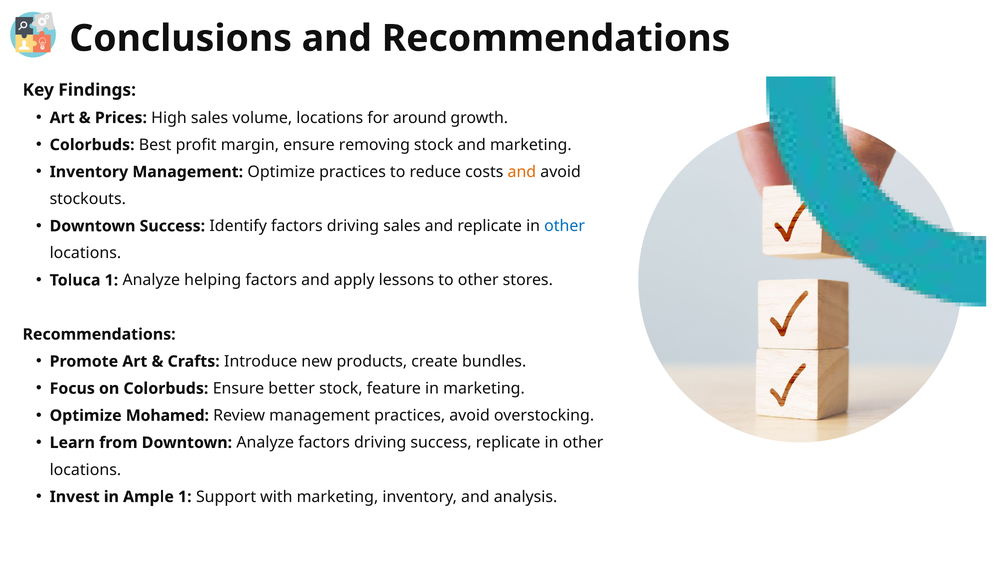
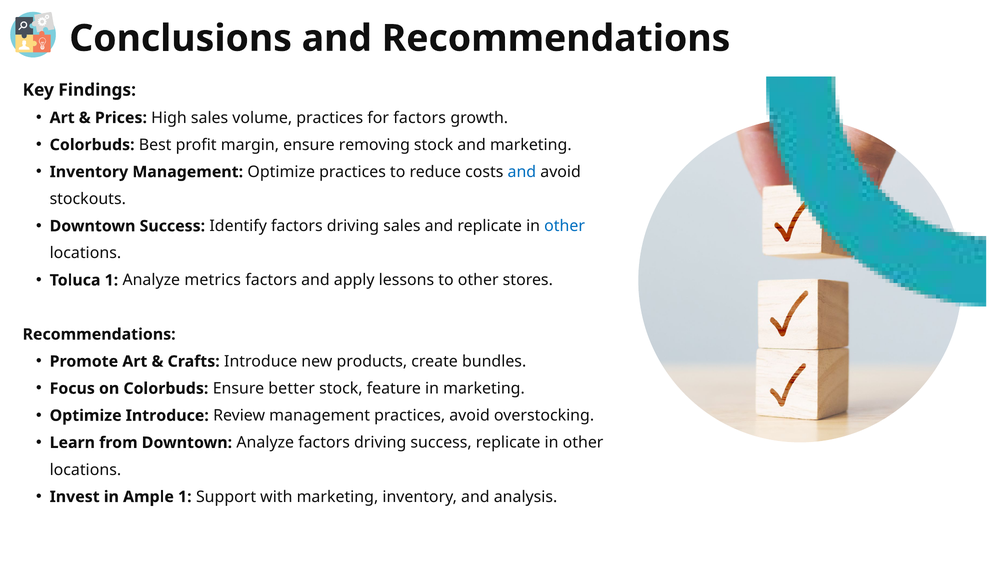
volume locations: locations -> practices
for around: around -> factors
and at (522, 172) colour: orange -> blue
helping: helping -> metrics
Optimize Mohamed: Mohamed -> Introduce
